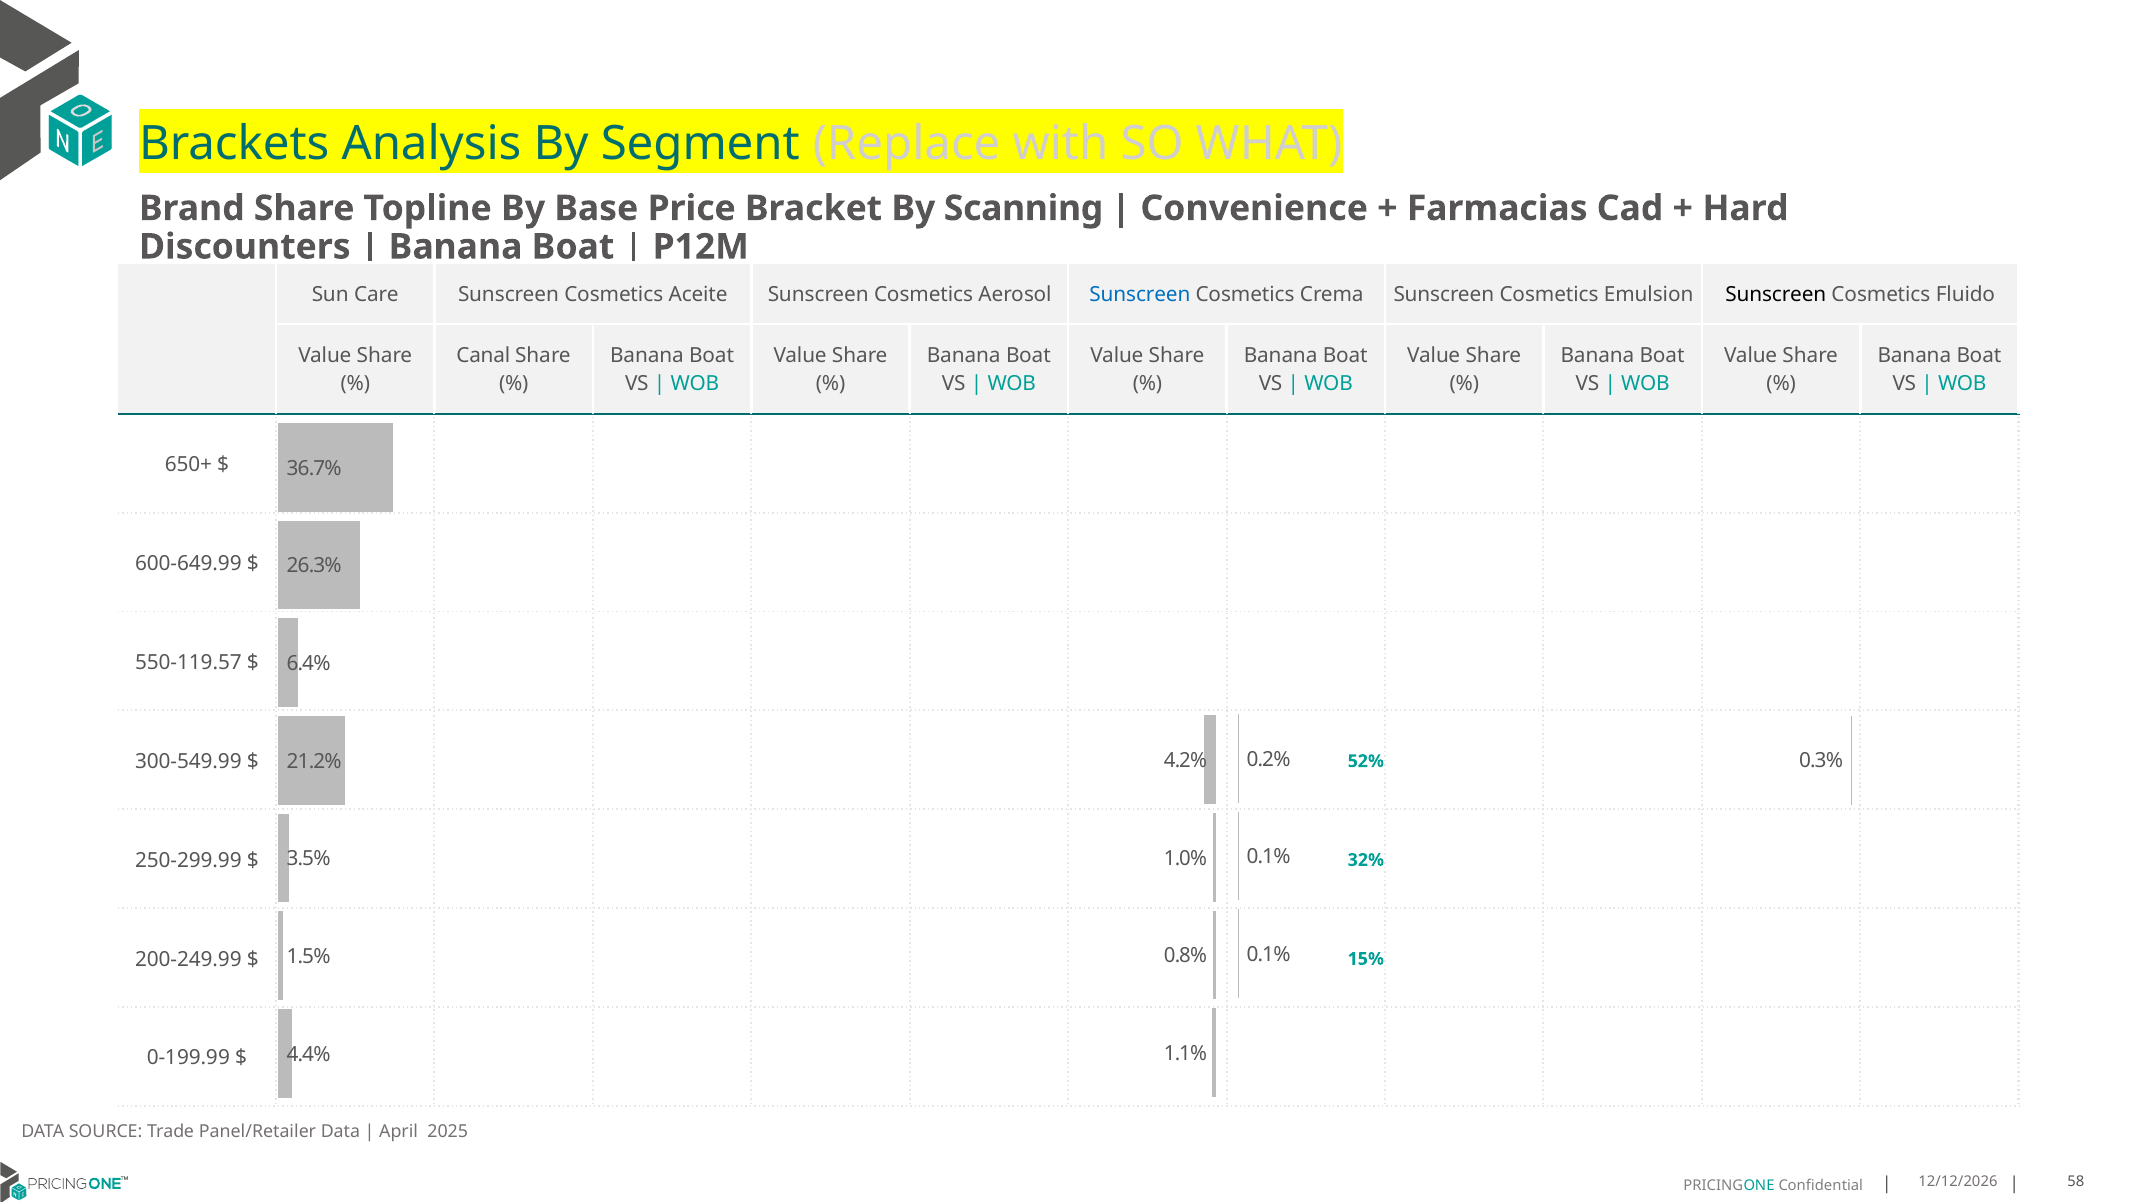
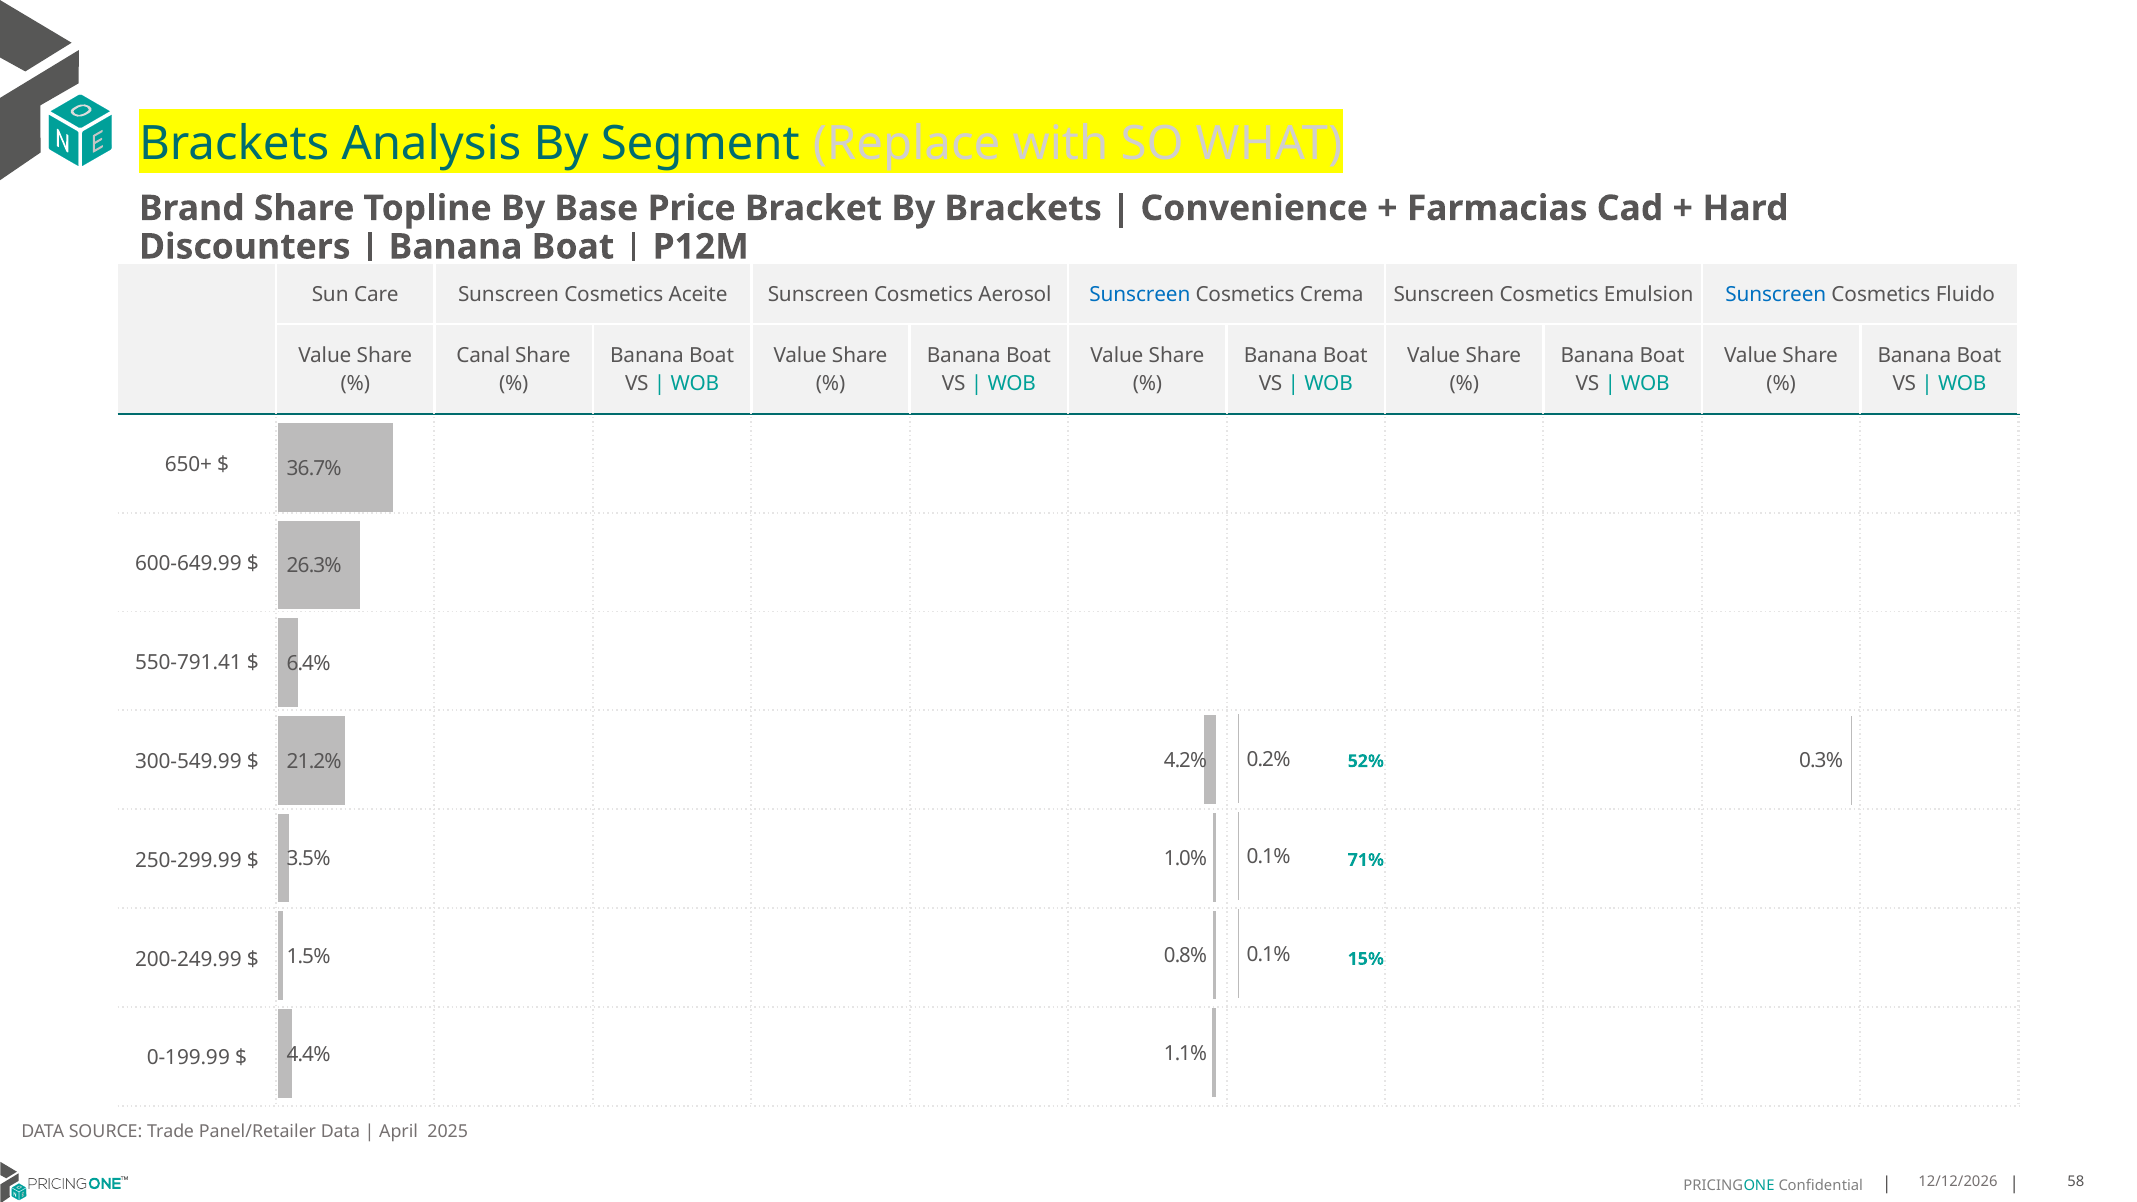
By Scanning: Scanning -> Brackets
Sunscreen at (1776, 295) colour: black -> blue
550-119.57: 550-119.57 -> 550-791.41
32%: 32% -> 71%
